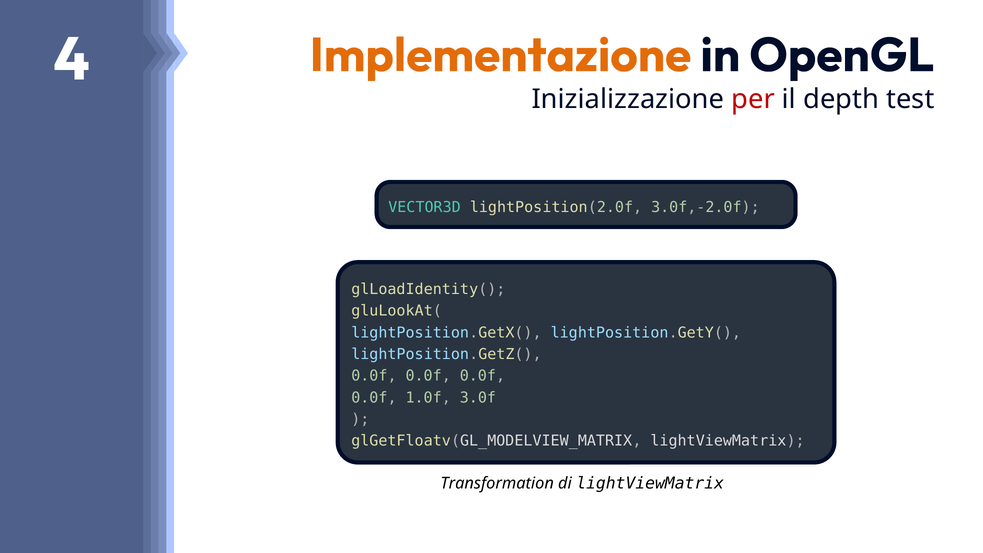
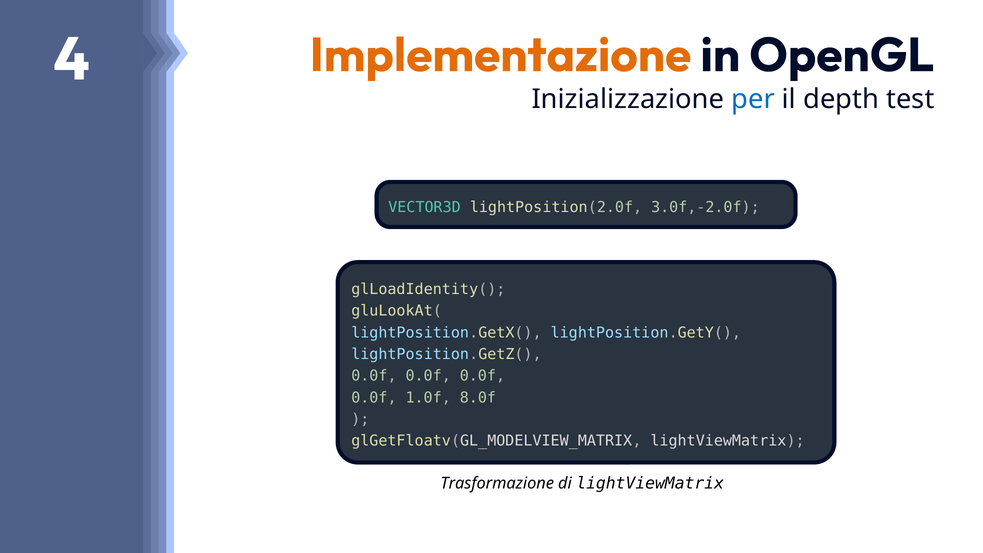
per colour: red -> blue
3.0f: 3.0f -> 8.0f
Transformation: Transformation -> Trasformazione
